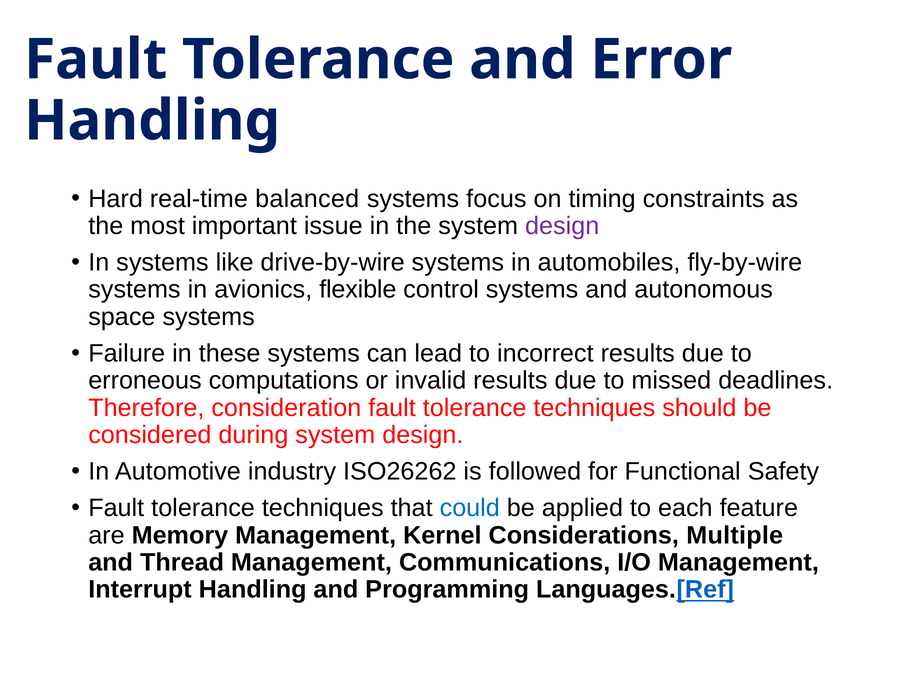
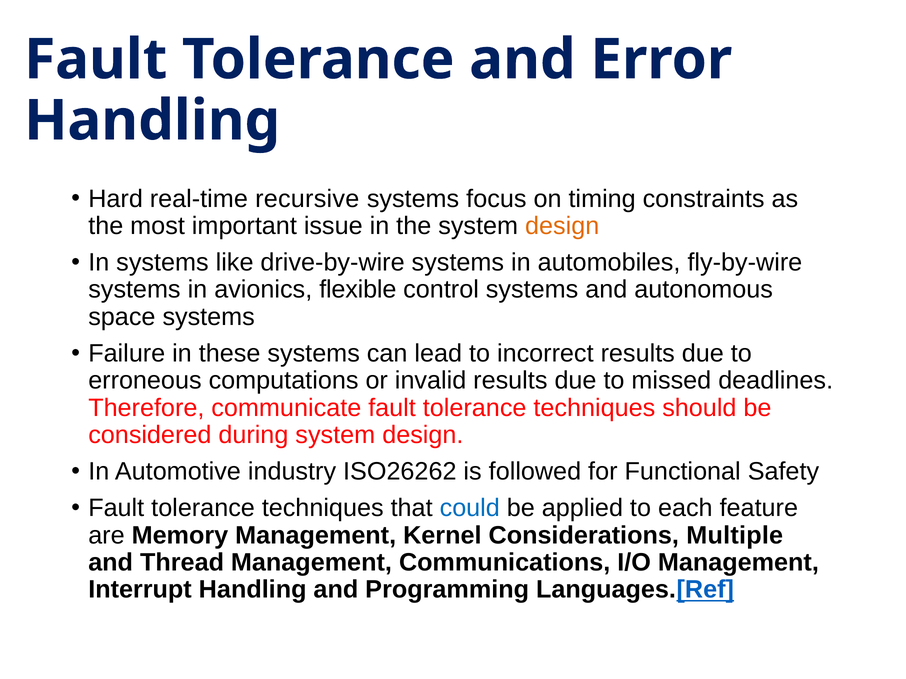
balanced: balanced -> recursive
design at (562, 226) colour: purple -> orange
consideration: consideration -> communicate
